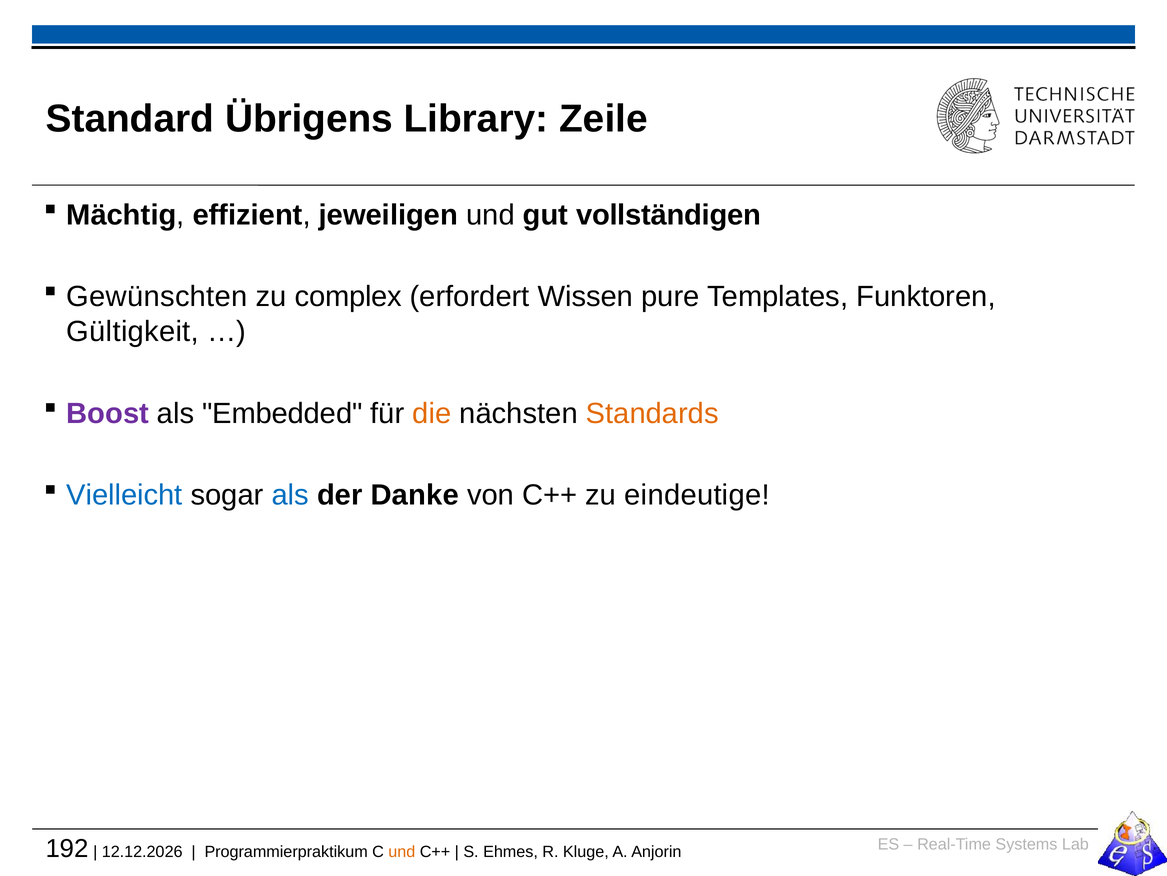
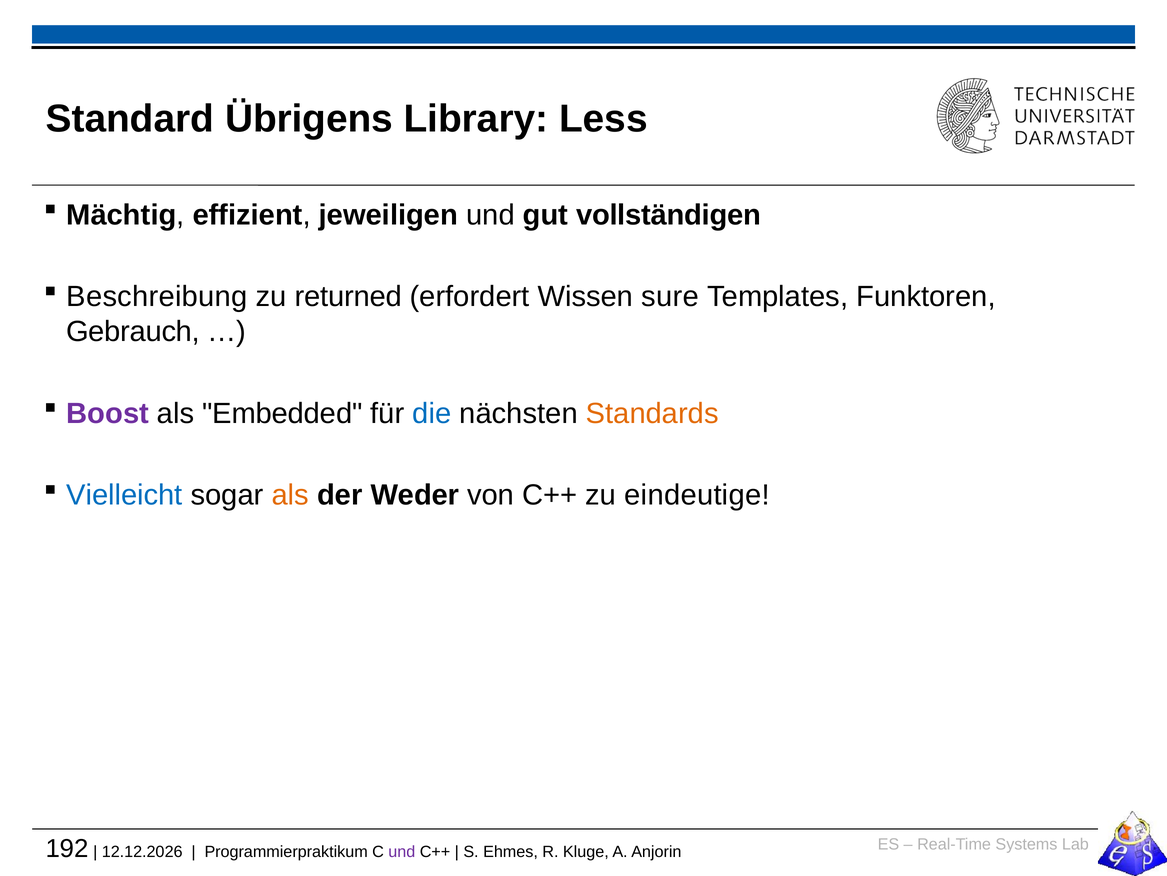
Zeile: Zeile -> Less
Gewünschten: Gewünschten -> Beschreibung
complex: complex -> returned
pure: pure -> sure
Gültigkeit: Gültigkeit -> Gebrauch
die colour: orange -> blue
als at (290, 495) colour: blue -> orange
Danke: Danke -> Weder
und at (402, 851) colour: orange -> purple
